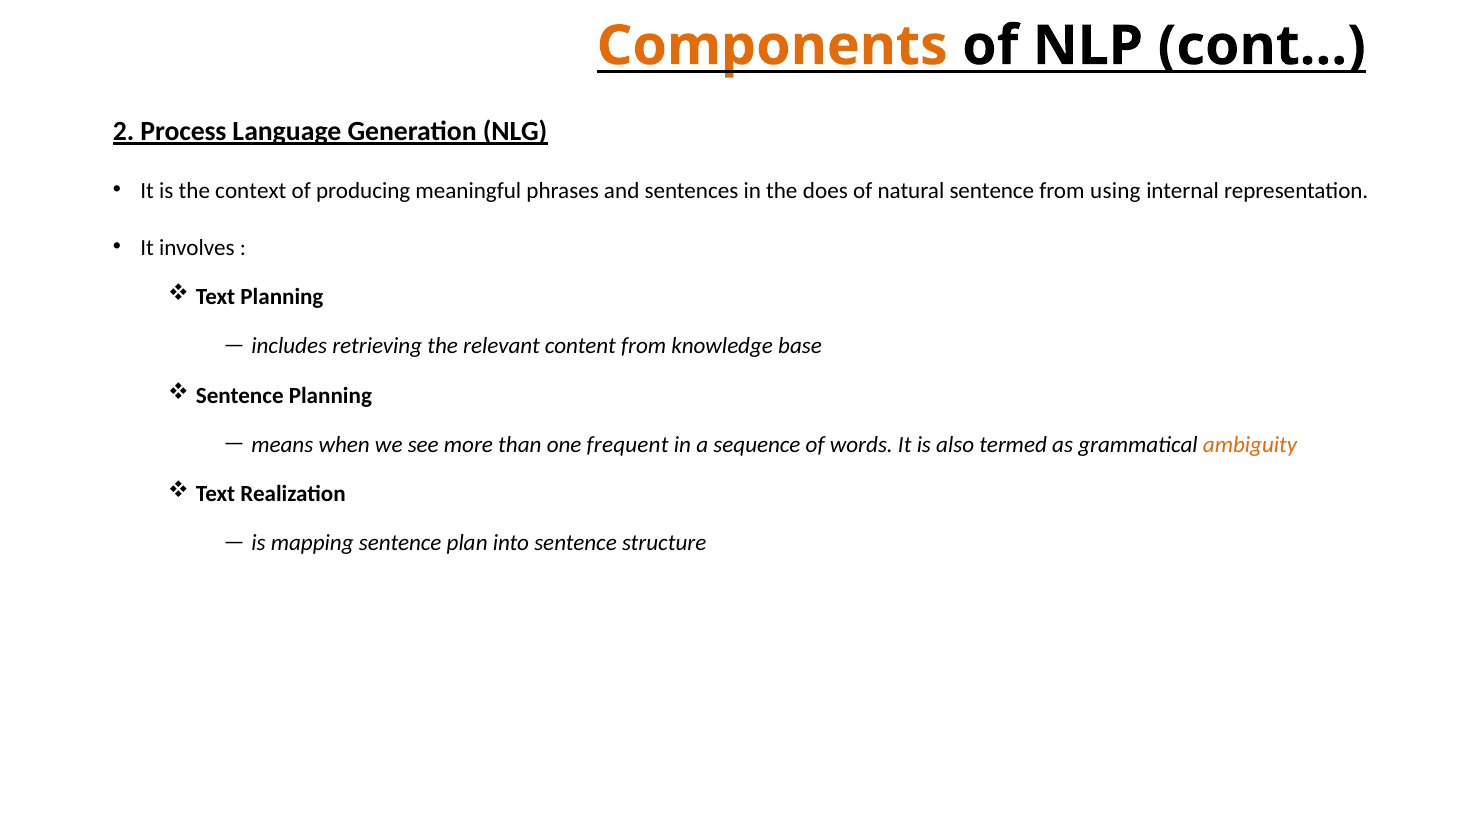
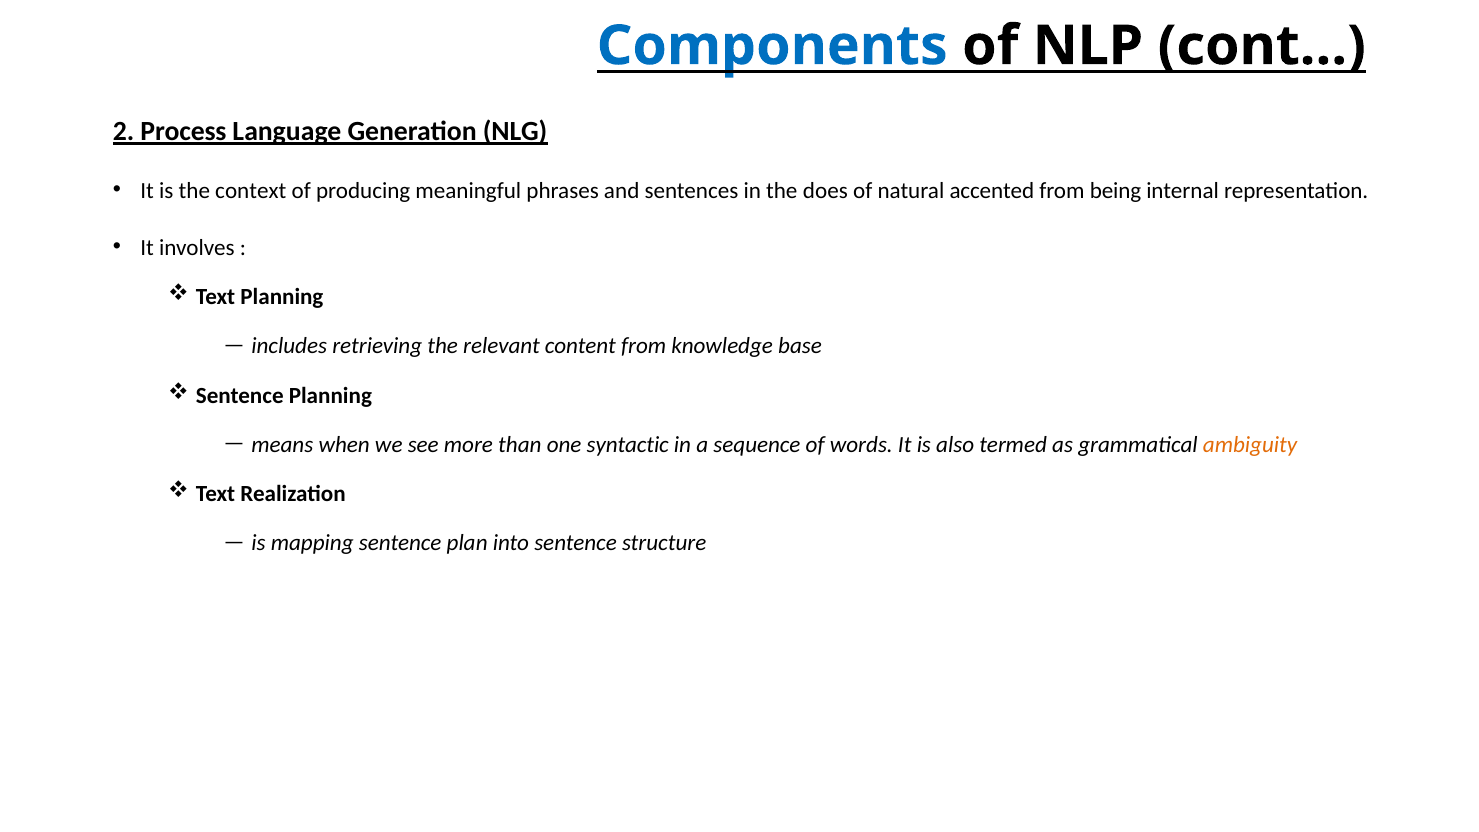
Components colour: orange -> blue
natural sentence: sentence -> accented
using: using -> being
frequent: frequent -> syntactic
